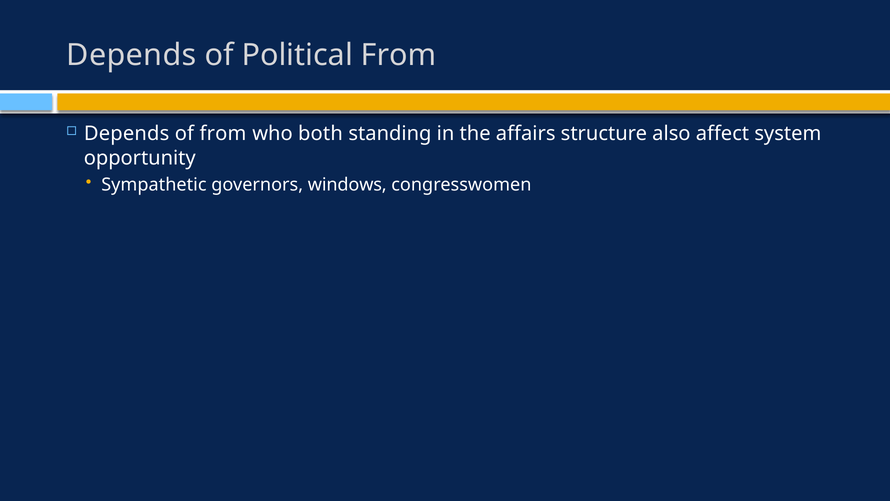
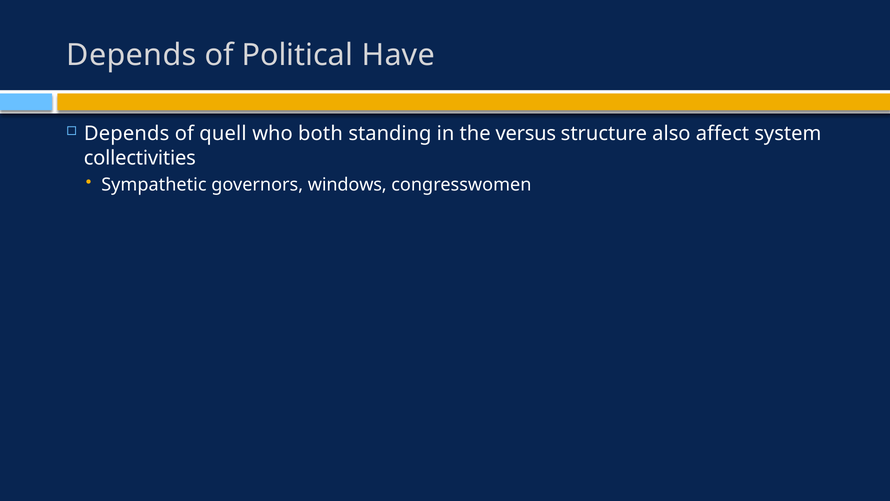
Political From: From -> Have
of from: from -> quell
affairs: affairs -> versus
opportunity: opportunity -> collectivities
